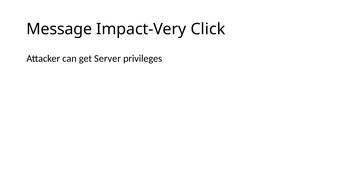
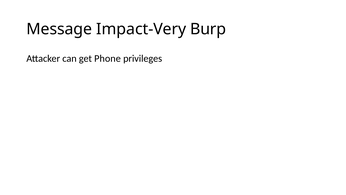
Click: Click -> Burp
Server: Server -> Phone
